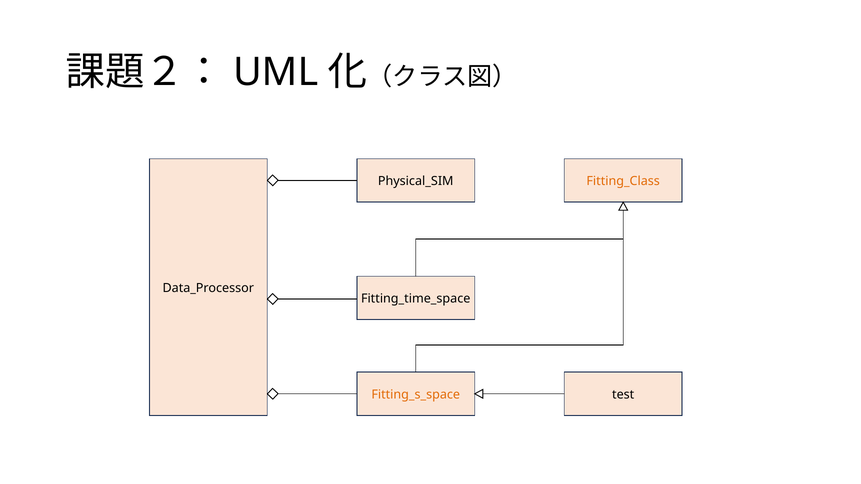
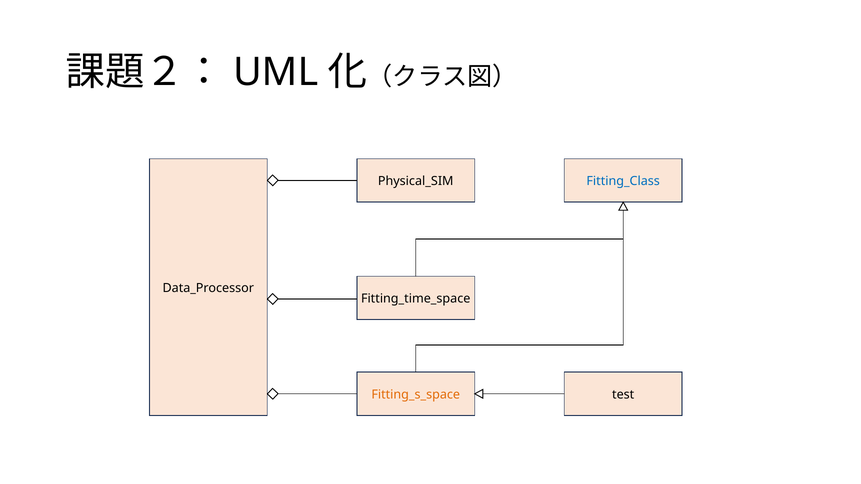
Fitting_Class colour: orange -> blue
